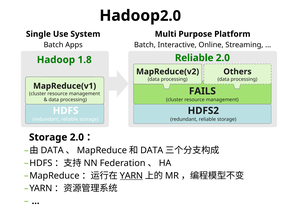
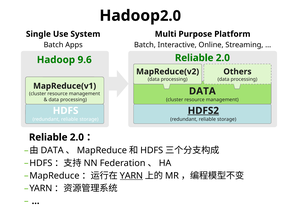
1.8: 1.8 -> 9.6
FAILS at (202, 91): FAILS -> DATA
HDFS2 underline: none -> present
Storage at (48, 137): Storage -> Reliable
DATA at (152, 150): DATA -> HDFS
